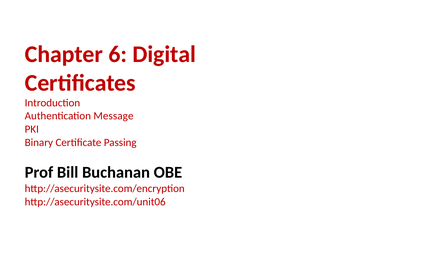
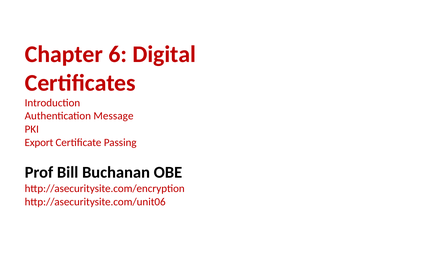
Binary: Binary -> Export
